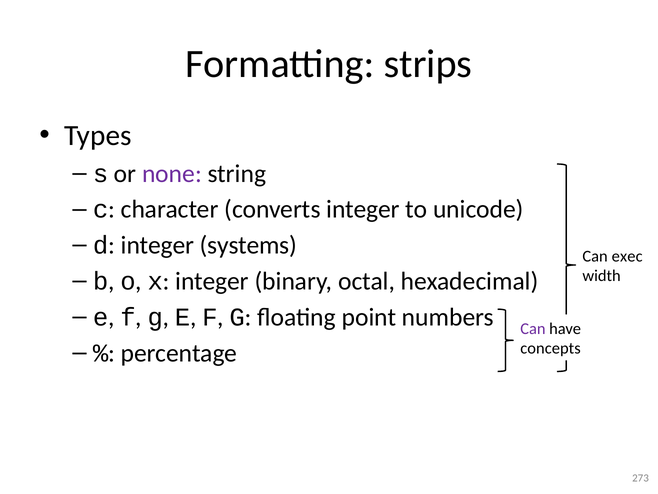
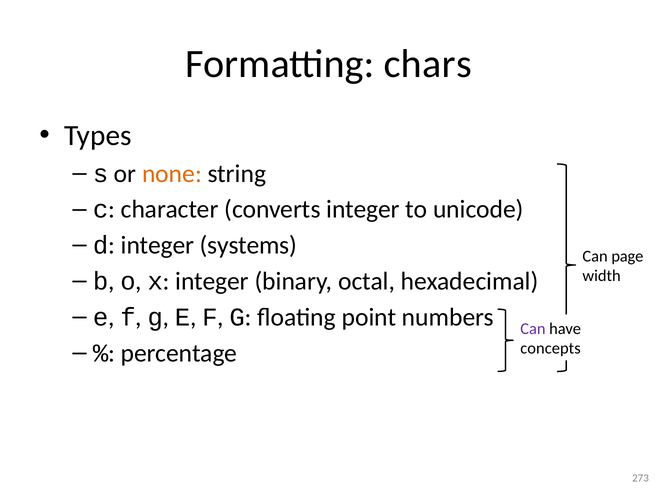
strips: strips -> chars
none colour: purple -> orange
exec: exec -> page
